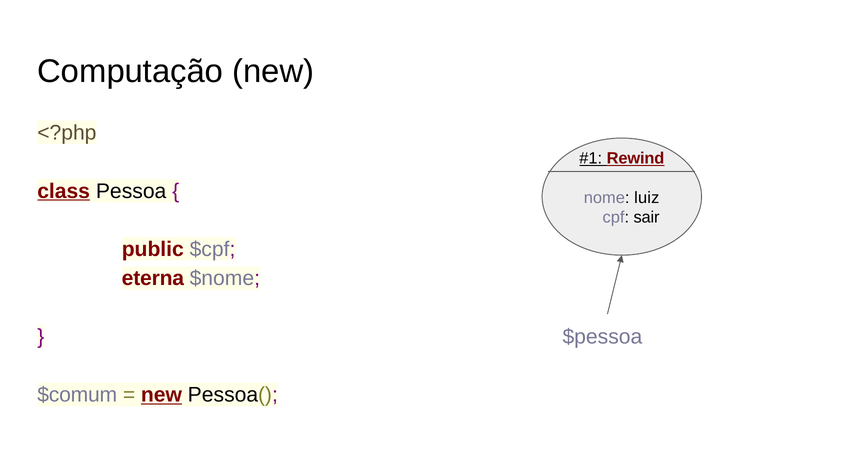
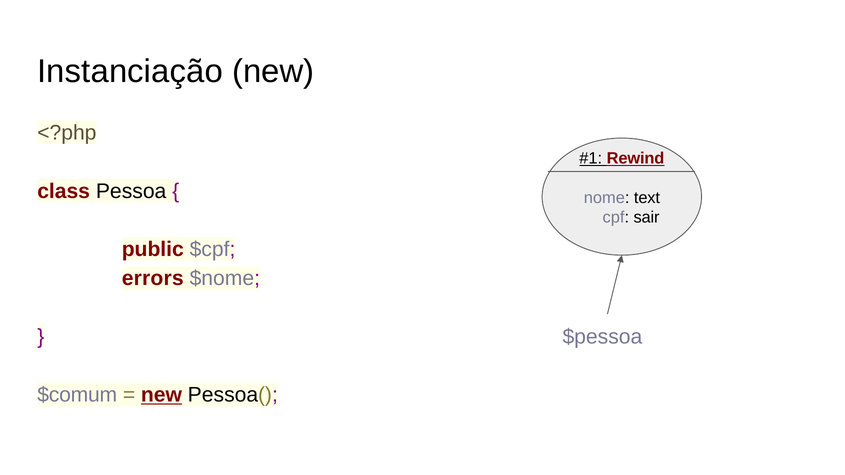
Computação: Computação -> Instanciação
class underline: present -> none
luiz: luiz -> text
eterna: eterna -> errors
